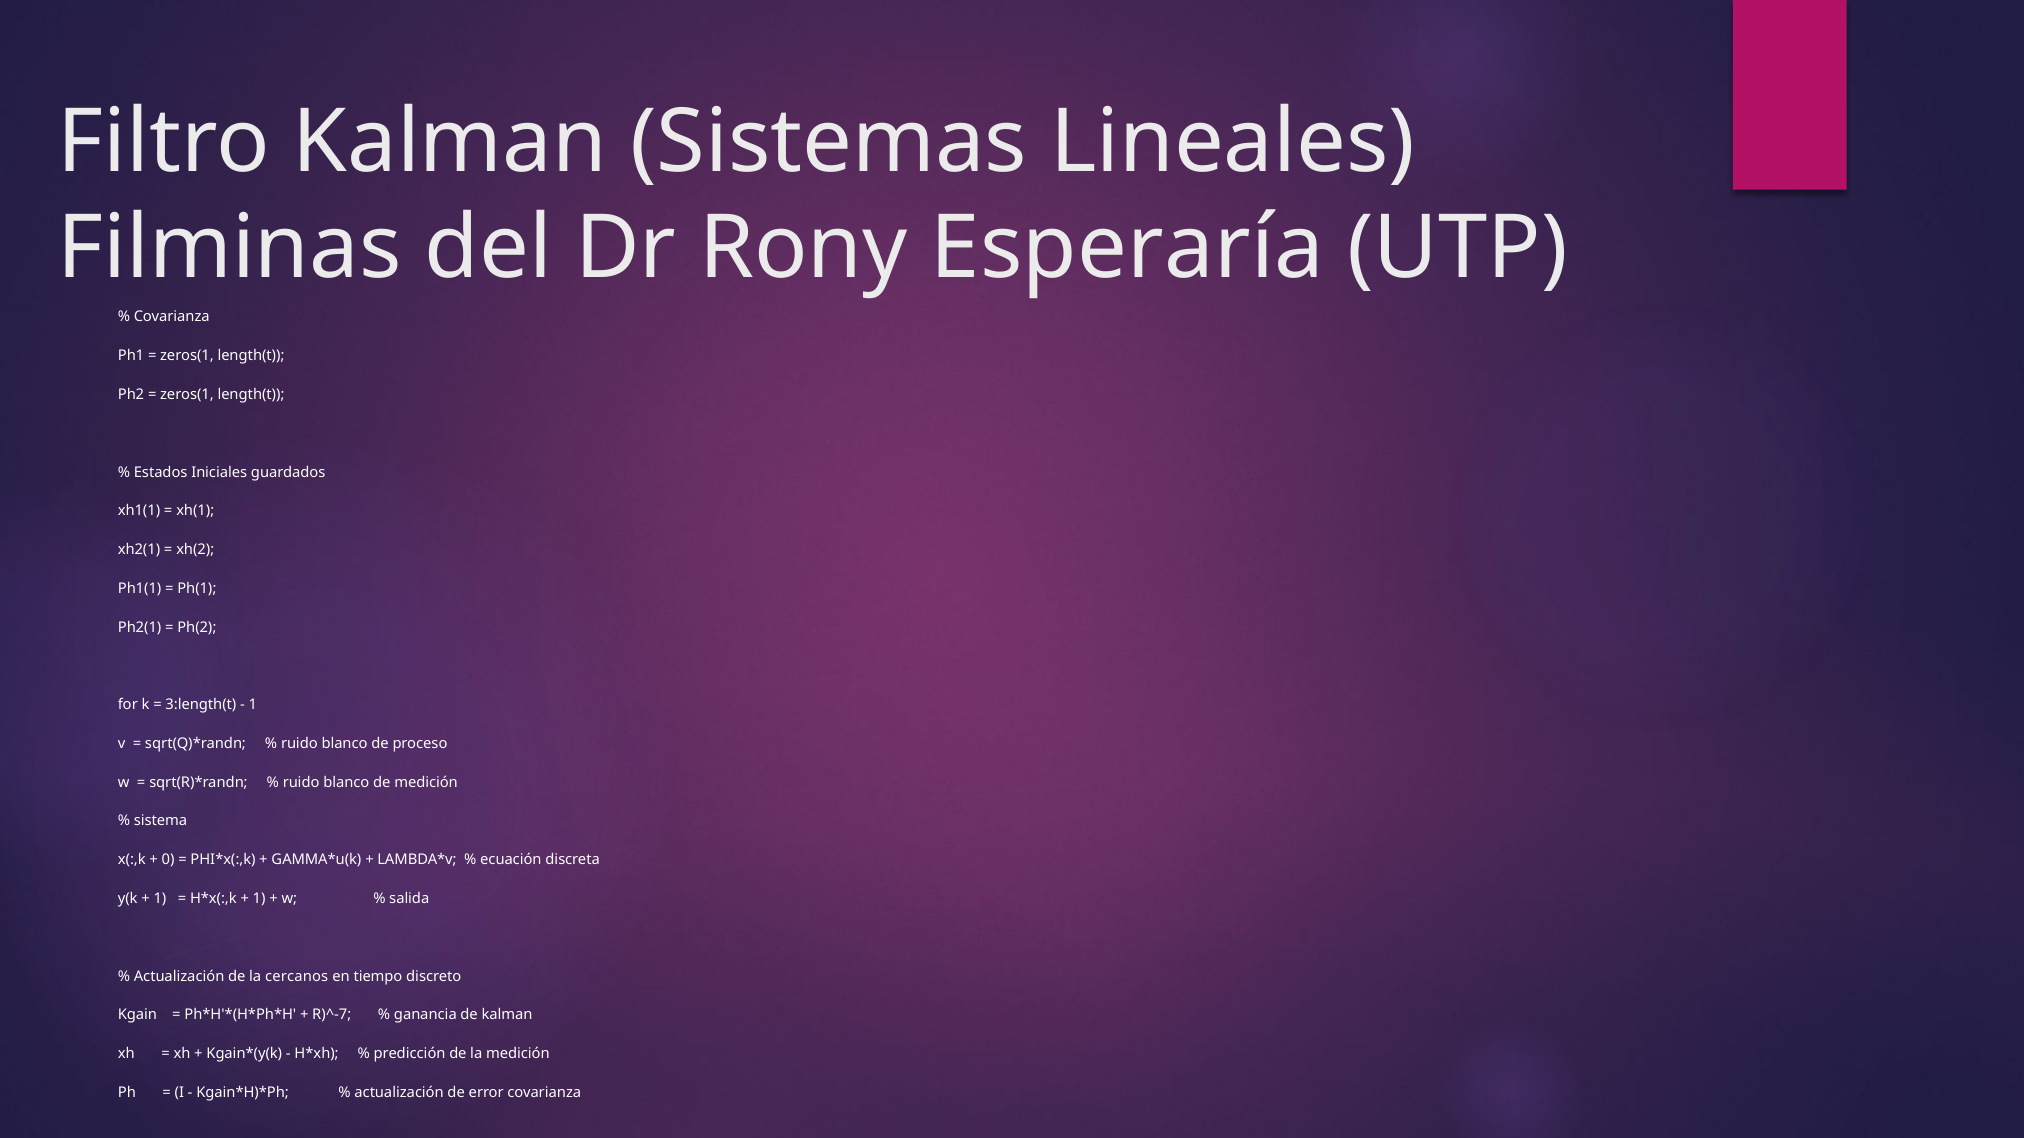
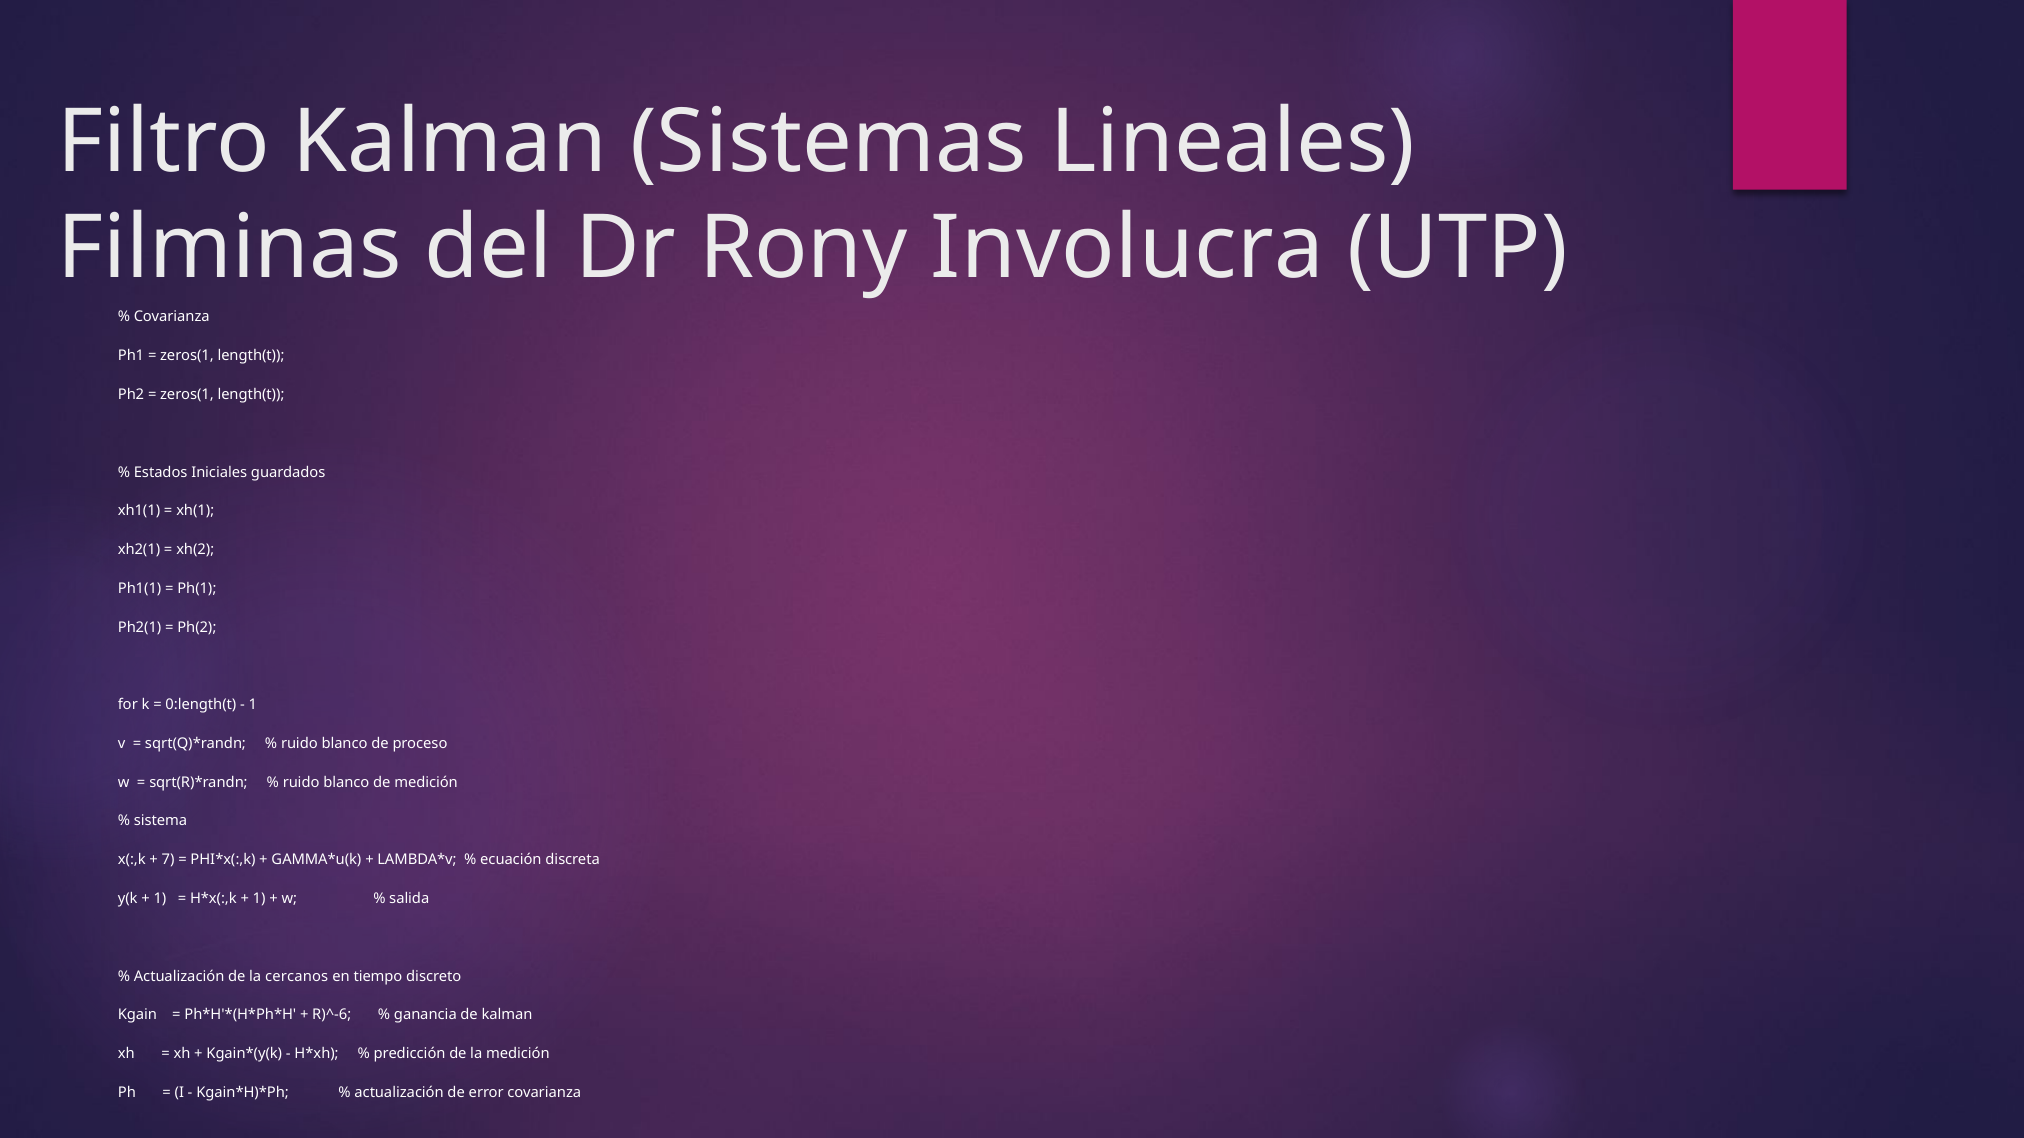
Esperaría: Esperaría -> Involucra
3:length(t: 3:length(t -> 0:length(t
0: 0 -> 7
R)^-7: R)^-7 -> R)^-6
